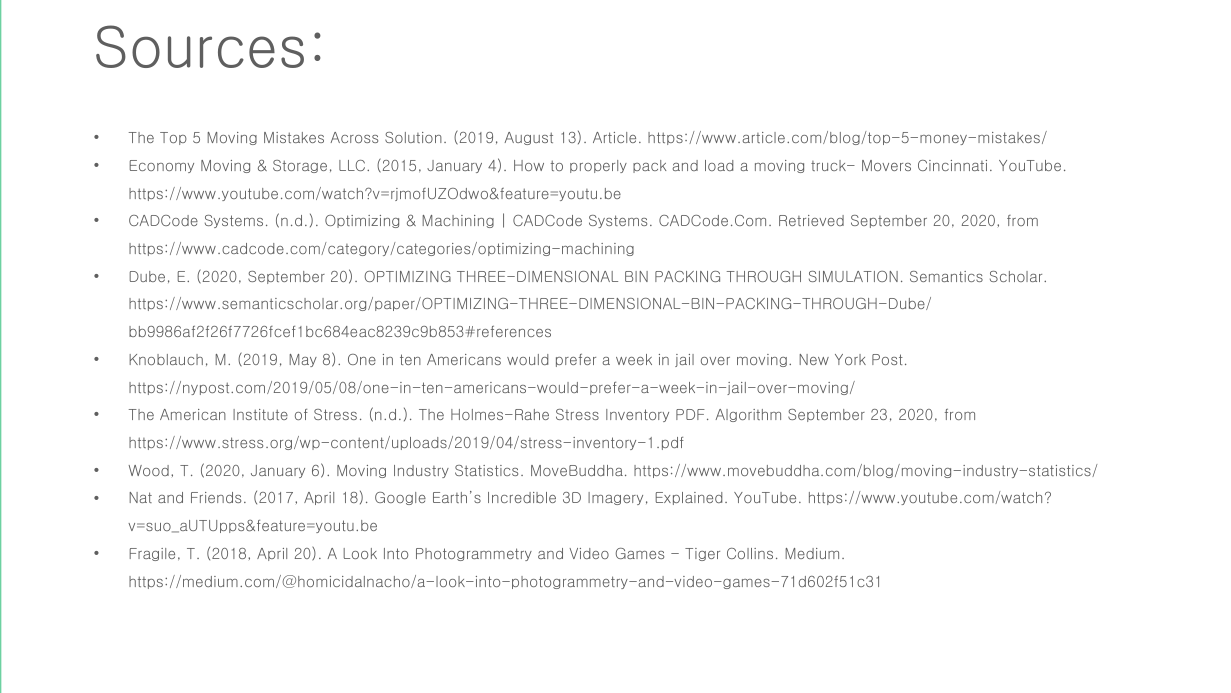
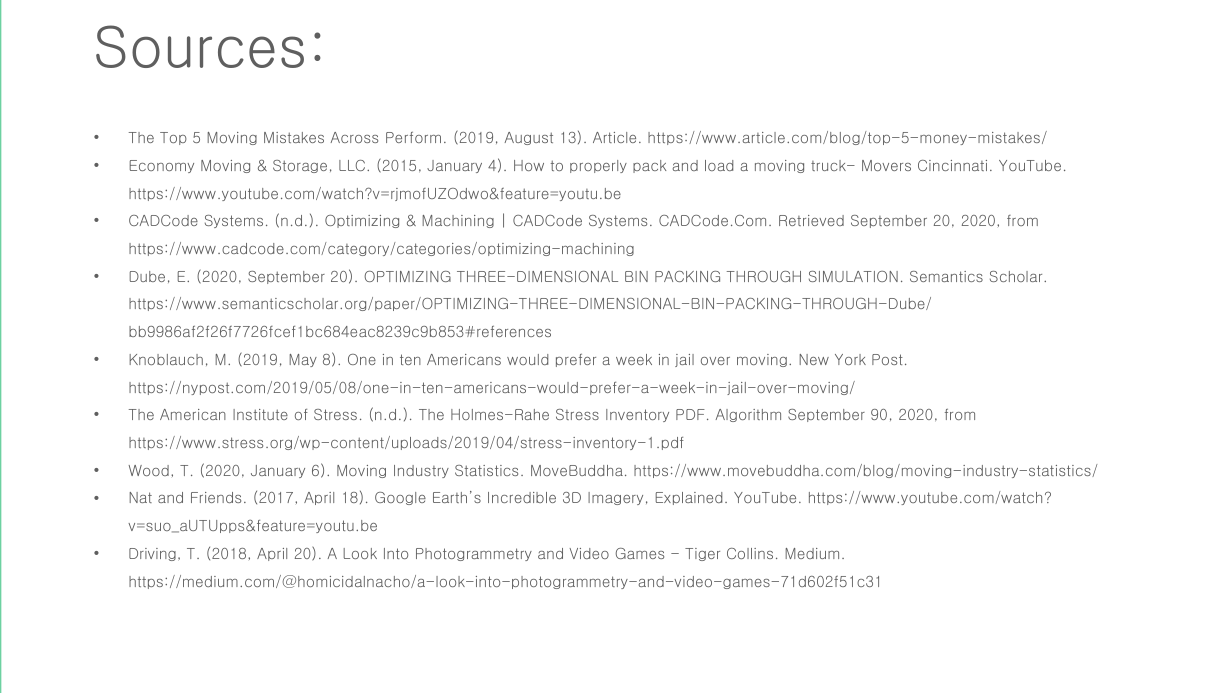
Solution: Solution -> Perform
23: 23 -> 90
Fragile: Fragile -> Driving
